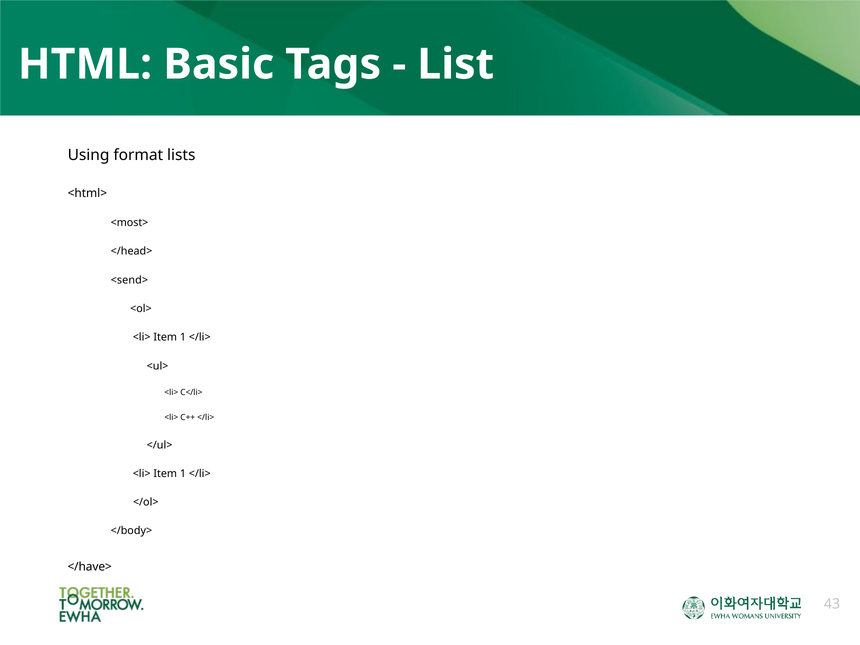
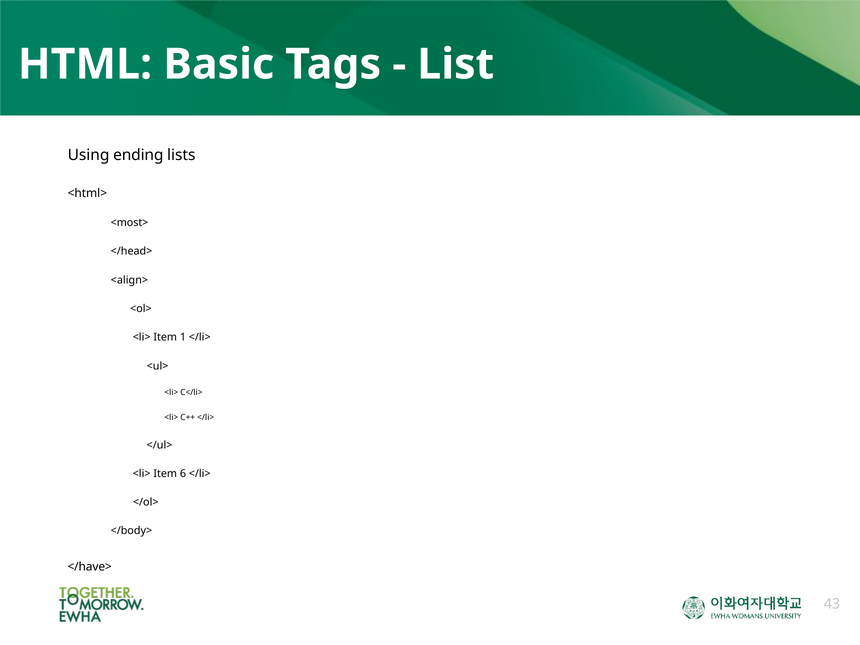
format: format -> ending
<send>: <send> -> <align>
1 at (183, 474): 1 -> 6
